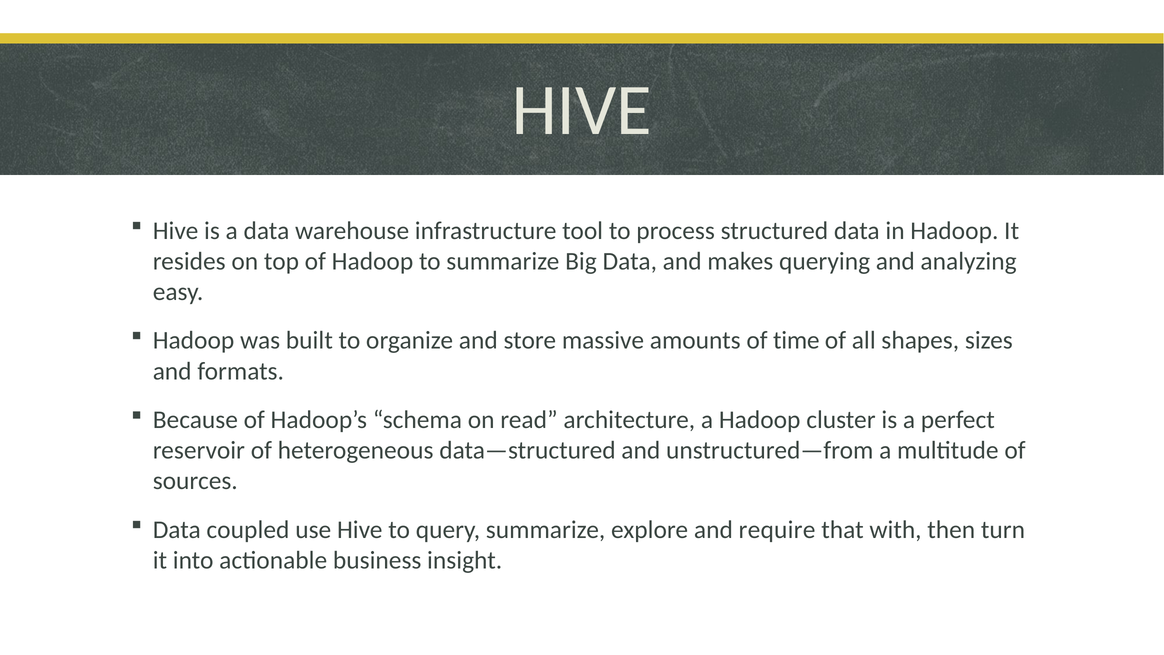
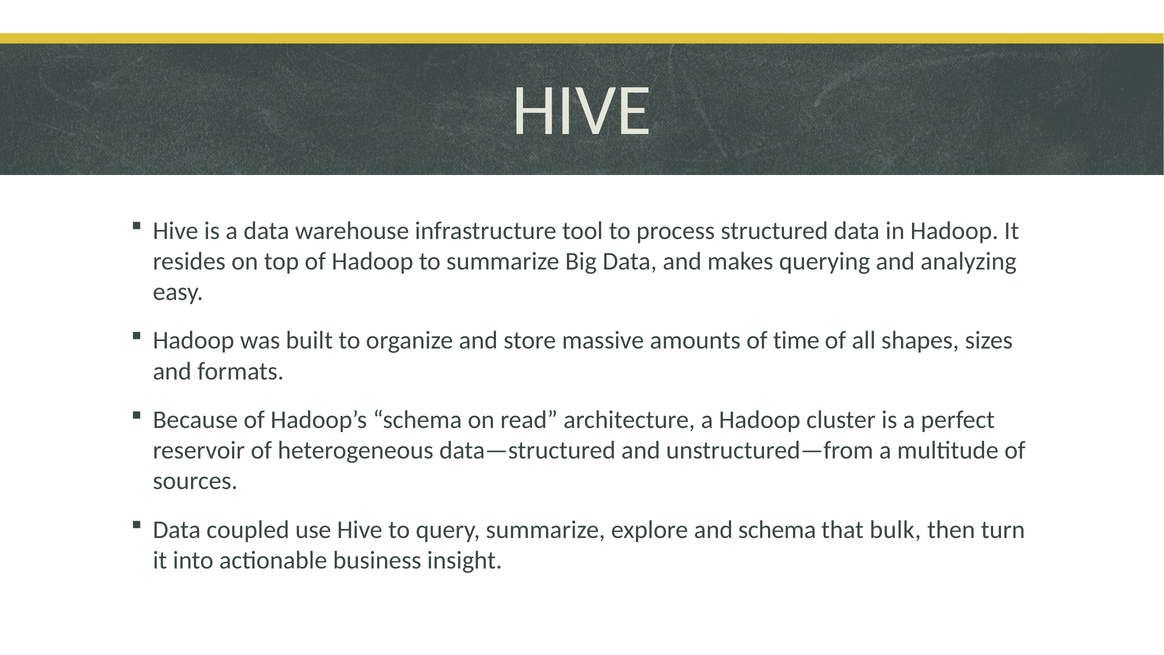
and require: require -> schema
with: with -> bulk
